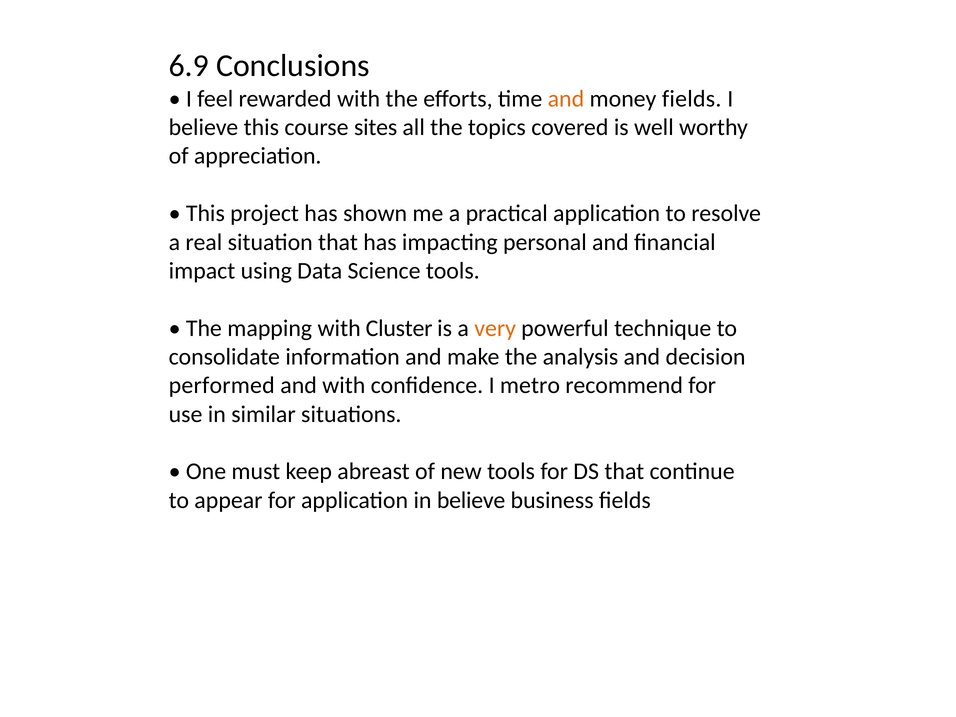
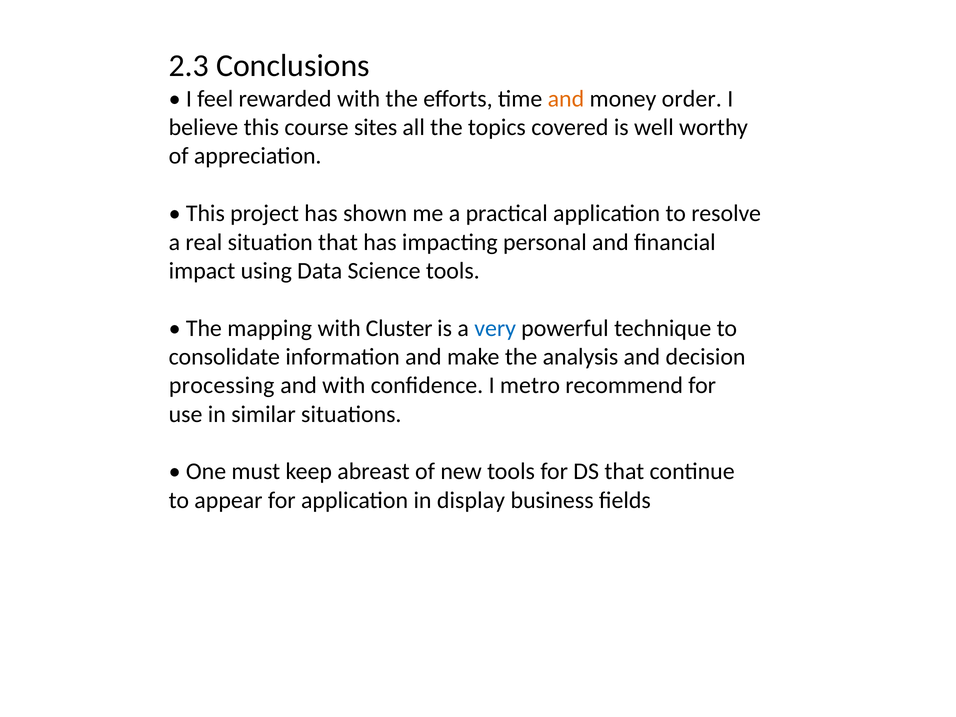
6.9: 6.9 -> 2.3
money fields: fields -> order
very colour: orange -> blue
performed: performed -> processing
in believe: believe -> display
